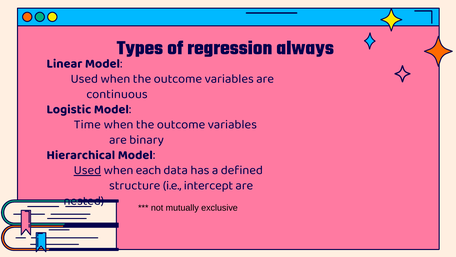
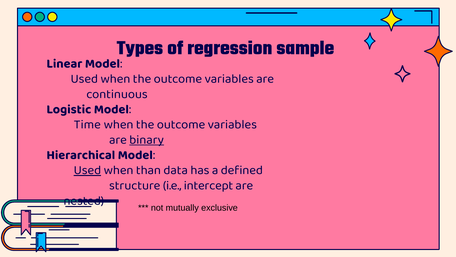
always: always -> sample
binary underline: none -> present
each: each -> than
